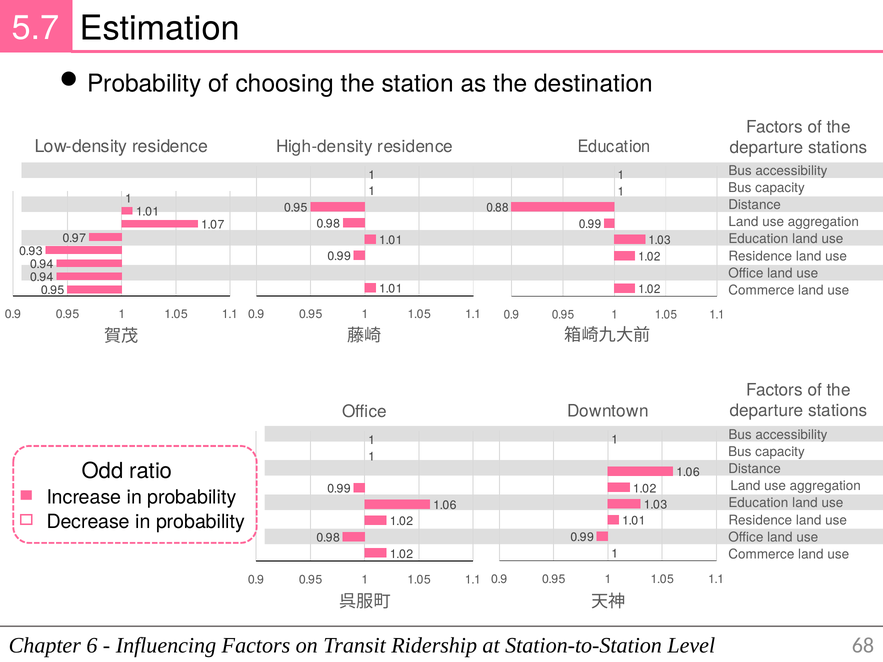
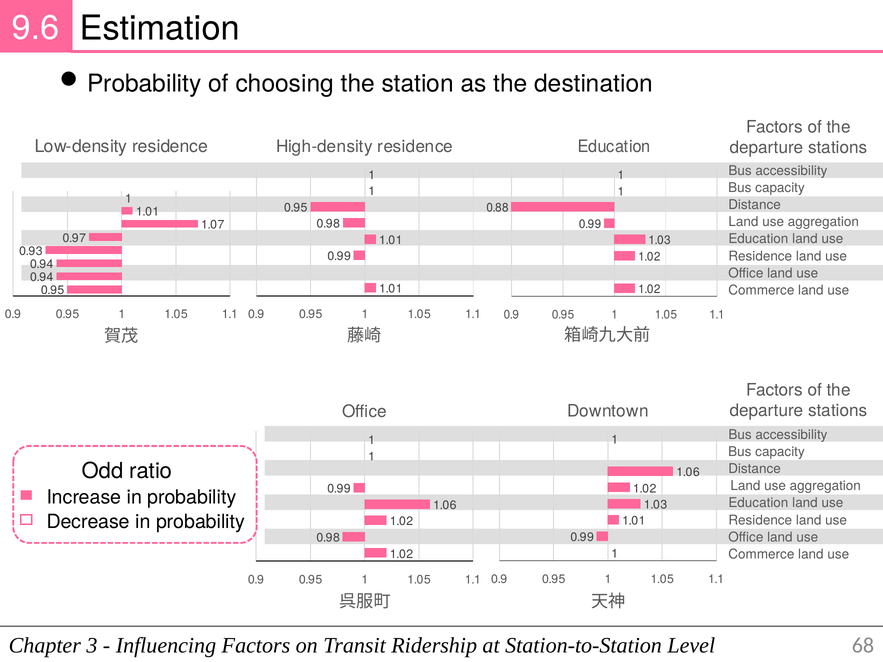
5.7: 5.7 -> 9.6
6: 6 -> 3
